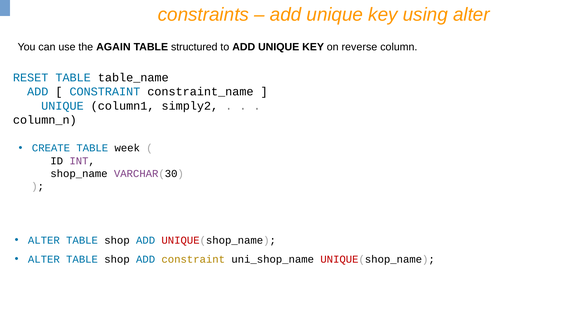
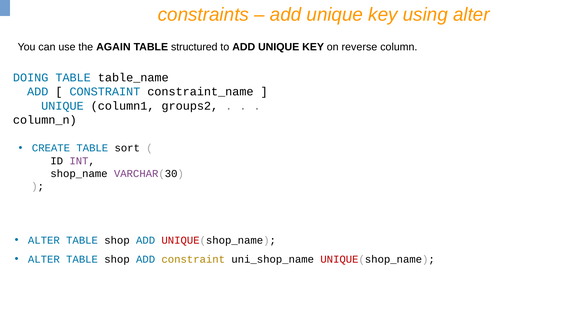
RESET: RESET -> DOING
simply2: simply2 -> groups2
week: week -> sort
